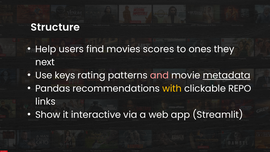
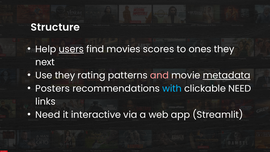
users underline: none -> present
Use keys: keys -> they
Pandas: Pandas -> Posters
with colour: yellow -> light blue
clickable REPO: REPO -> NEED
Show at (48, 115): Show -> Need
